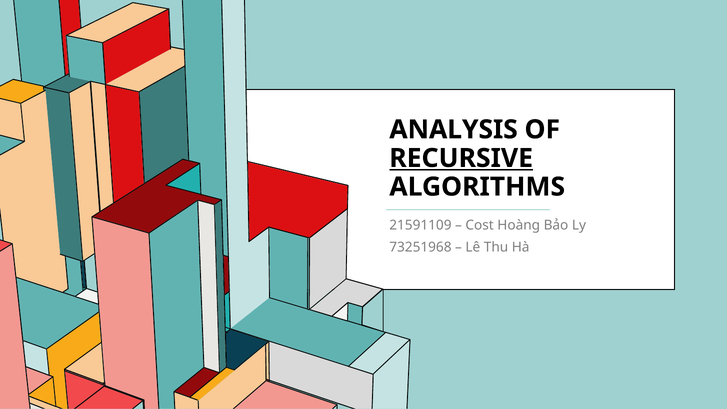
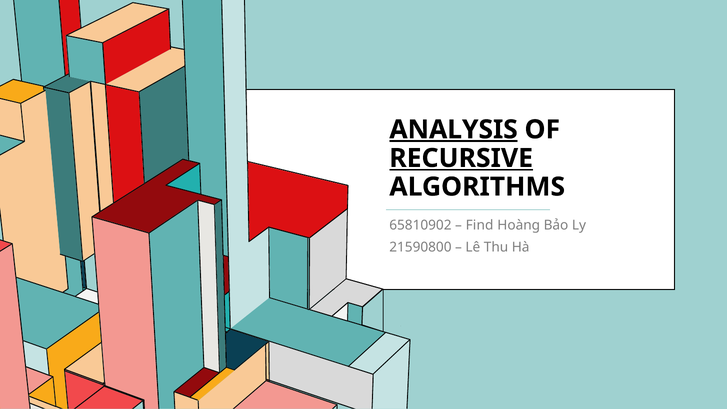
ANALYSIS underline: none -> present
21591109: 21591109 -> 65810902
Cost: Cost -> Find
73251968: 73251968 -> 21590800
